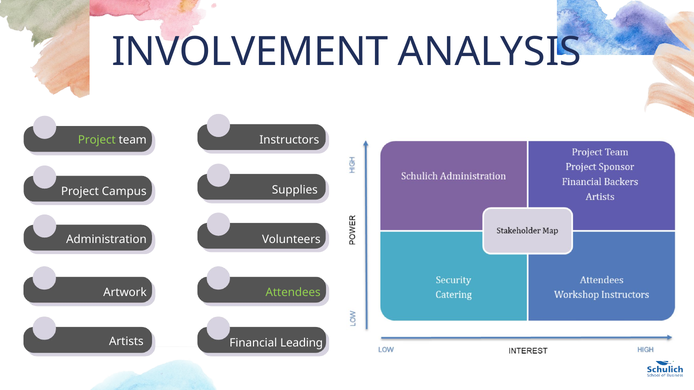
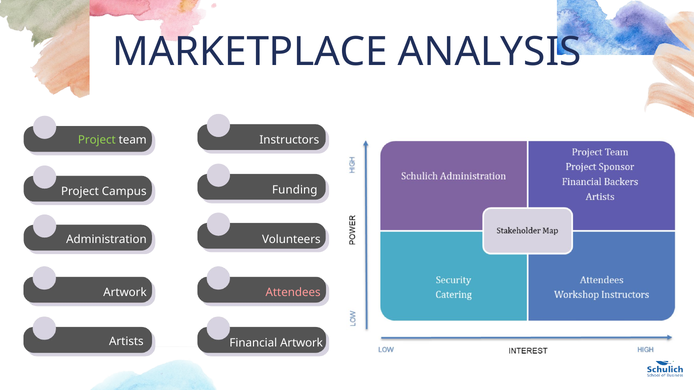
INVOLVEMENT: INVOLVEMENT -> MARKETPLACE
Supplies: Supplies -> Funding
Attendees colour: light green -> pink
Financial Leading: Leading -> Artwork
